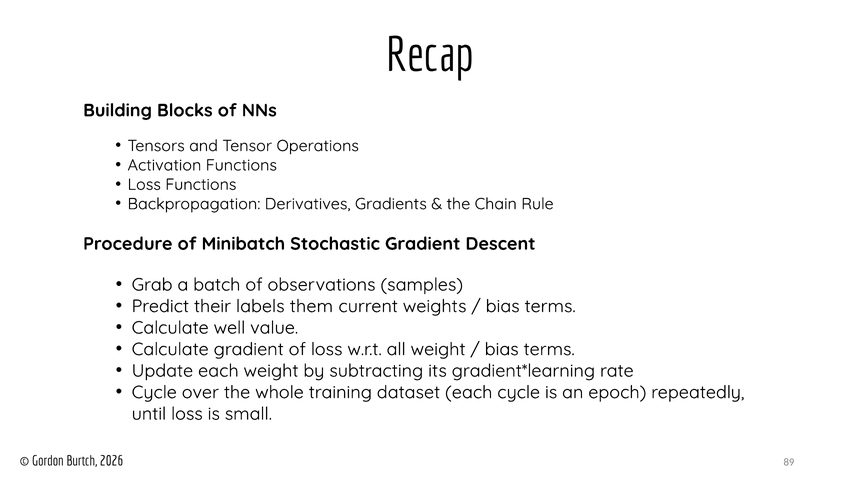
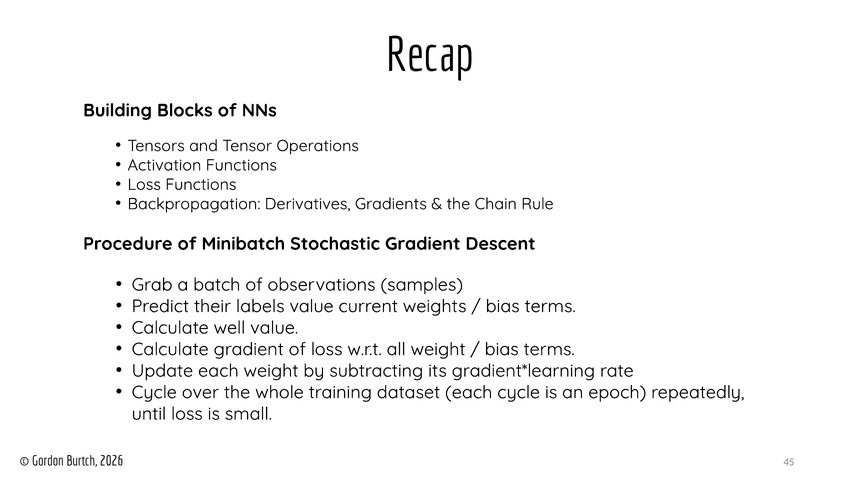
labels them: them -> value
89: 89 -> 45
